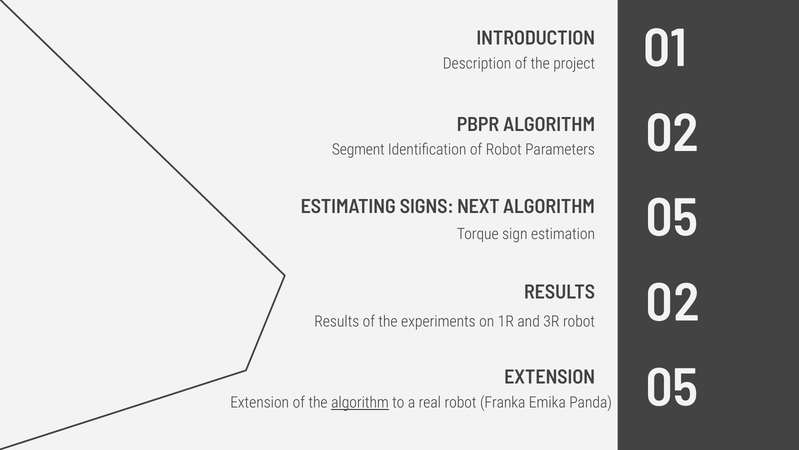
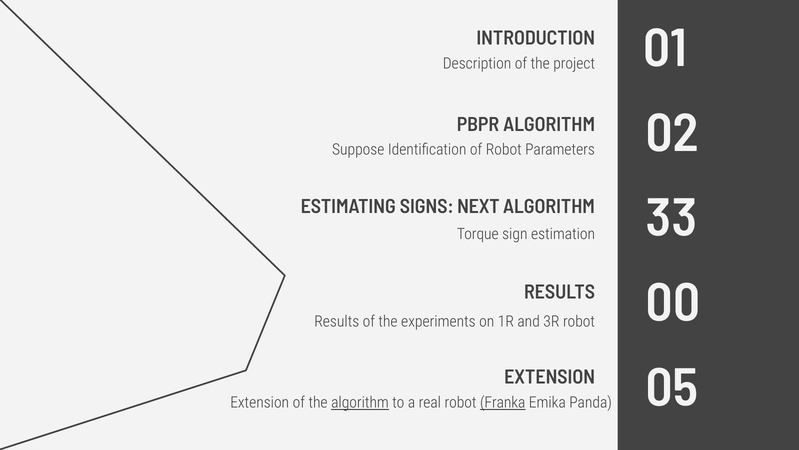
Segment: Segment -> Suppose
ALGORITHM 05: 05 -> 33
RESULTS 02: 02 -> 00
Franka underline: none -> present
